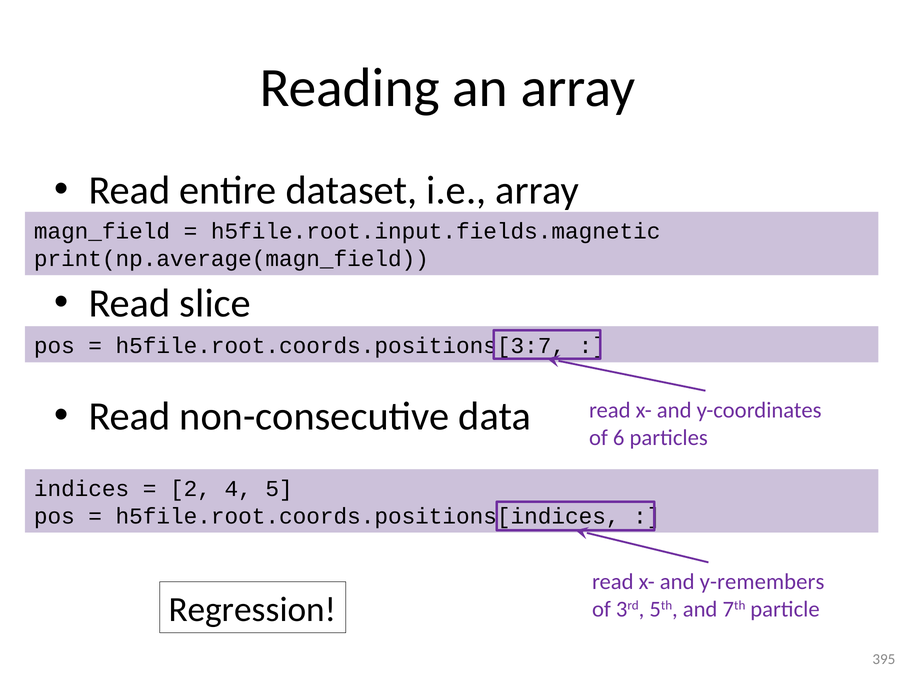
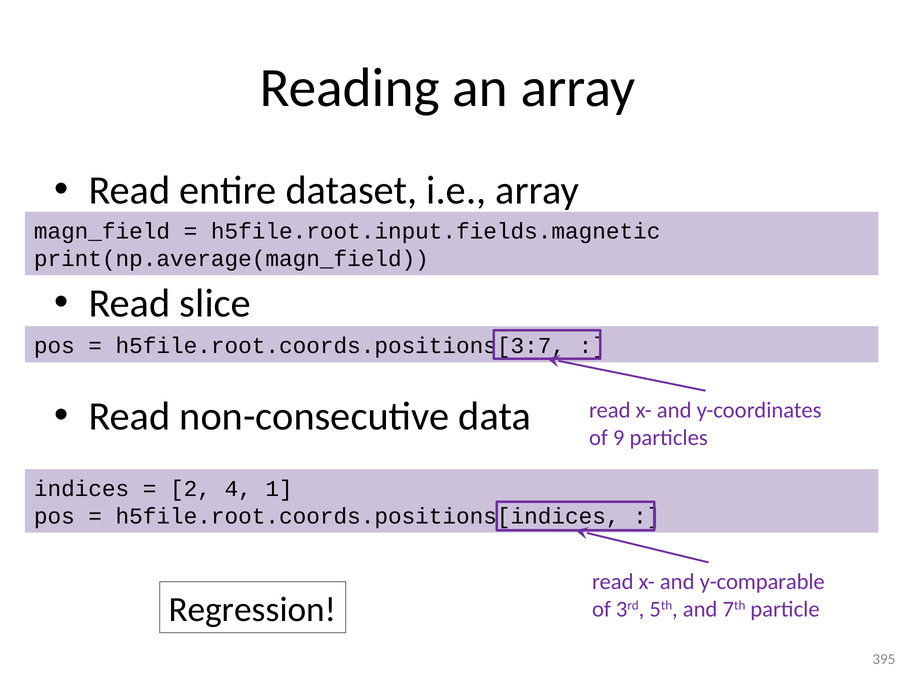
6: 6 -> 9
5: 5 -> 1
y-remembers: y-remembers -> y-comparable
